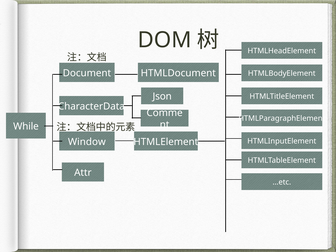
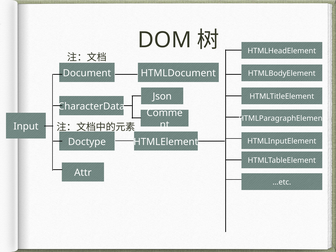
While: While -> Input
Window: Window -> Doctype
